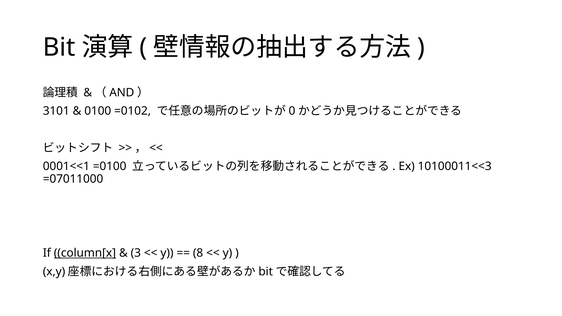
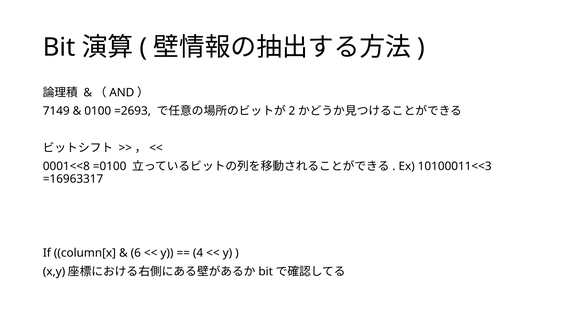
3101: 3101 -> 7149
=0102: =0102 -> =2693
0: 0 -> 2
0001<<1: 0001<<1 -> 0001<<8
=07011000: =07011000 -> =16963317
column[x underline: present -> none
3: 3 -> 6
8: 8 -> 4
